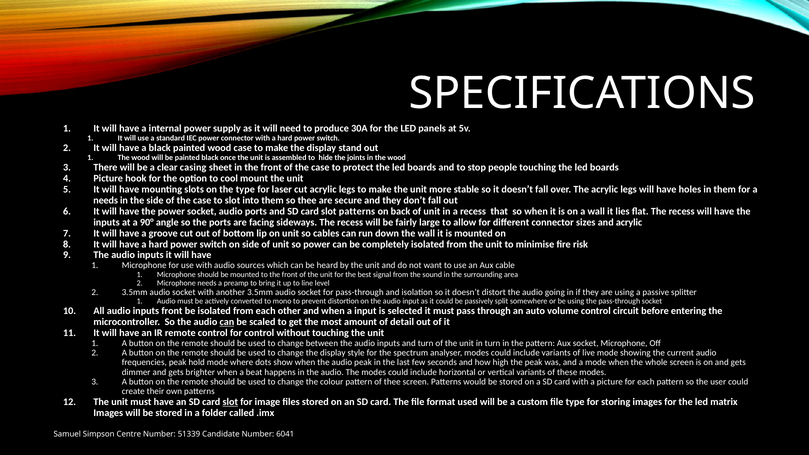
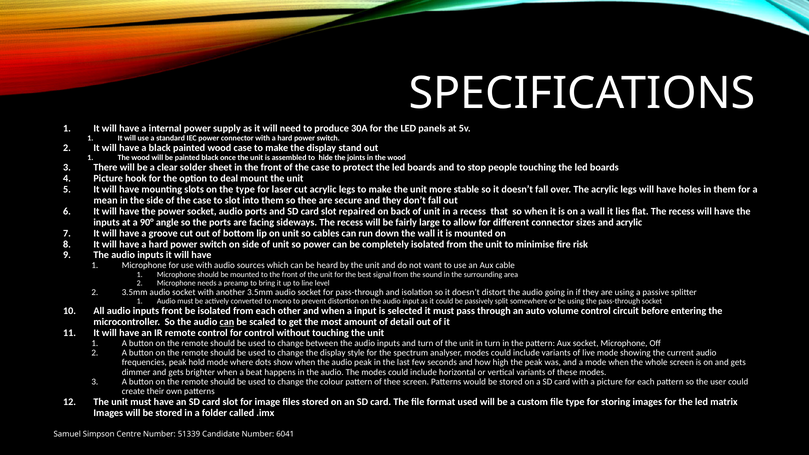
casing: casing -> solder
cool: cool -> deal
needs at (106, 200): needs -> mean
slot patterns: patterns -> repaired
slot at (230, 402) underline: present -> none
